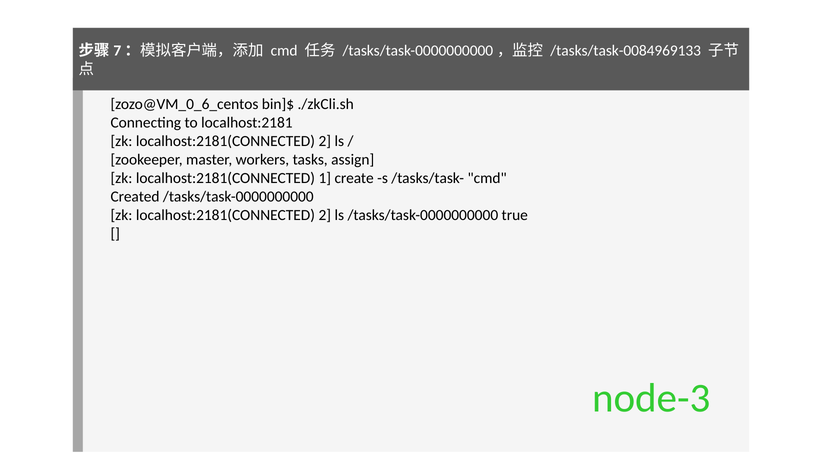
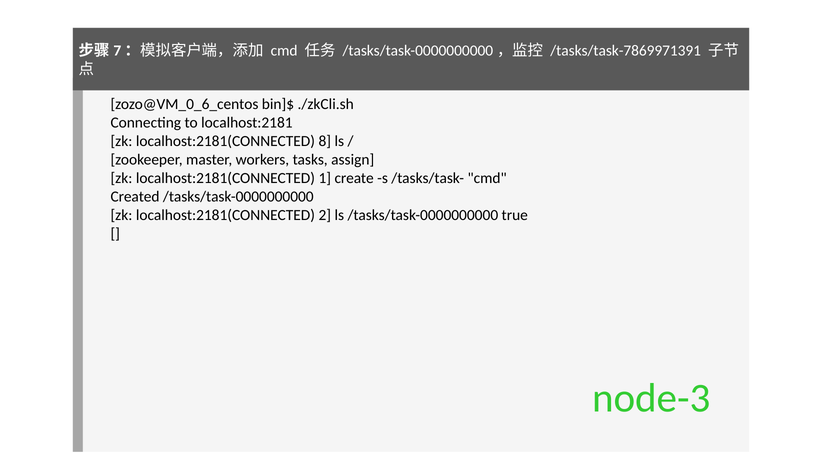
/tasks/task-0084969133: /tasks/task-0084969133 -> /tasks/task-7869971391
2 at (325, 141): 2 -> 8
